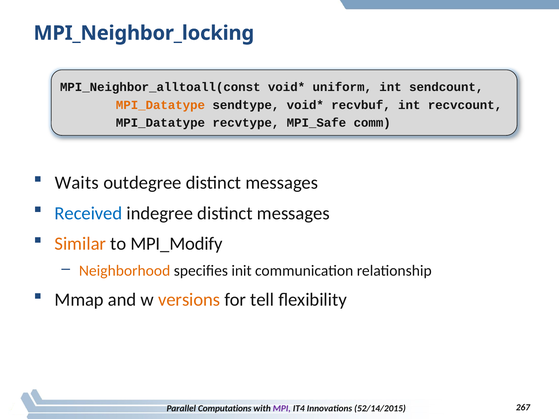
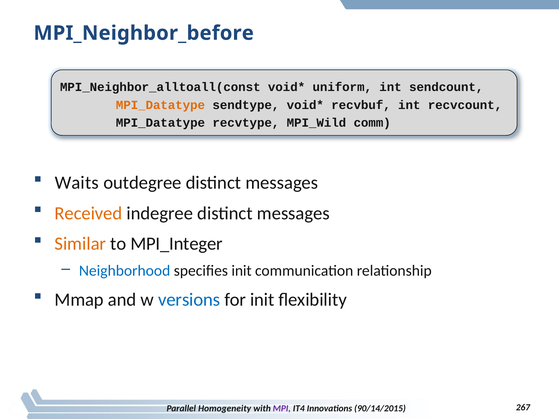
MPI_Neighbor_locking: MPI_Neighbor_locking -> MPI_Neighbor_before
MPI_Safe: MPI_Safe -> MPI_Wild
Received colour: blue -> orange
MPI_Modify: MPI_Modify -> MPI_Integer
Neighborhood colour: orange -> blue
versions colour: orange -> blue
for tell: tell -> init
Computations: Computations -> Homogeneity
52/14/2015: 52/14/2015 -> 90/14/2015
